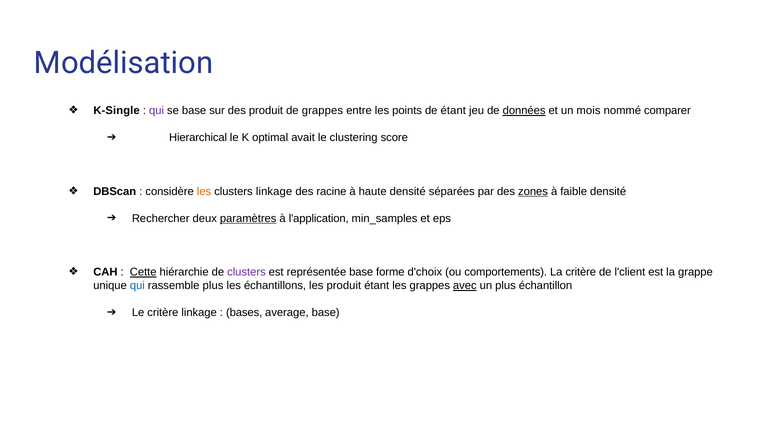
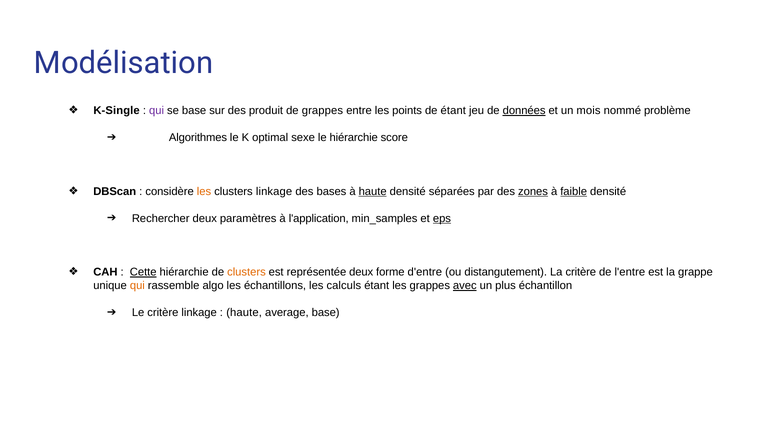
comparer: comparer -> problème
Hierarchical: Hierarchical -> Algorithmes
avait: avait -> sexe
le clustering: clustering -> hiérarchie
racine: racine -> bases
haute at (373, 192) underline: none -> present
faible underline: none -> present
paramètres underline: present -> none
eps underline: none -> present
clusters at (246, 273) colour: purple -> orange
représentée base: base -> deux
d'choix: d'choix -> d'entre
comportements: comportements -> distangutement
l'client: l'client -> l'entre
qui at (137, 286) colour: blue -> orange
rassemble plus: plus -> algo
les produit: produit -> calculs
bases at (244, 313): bases -> haute
